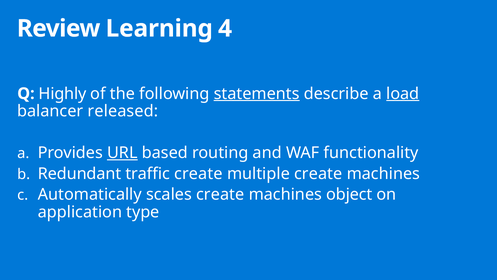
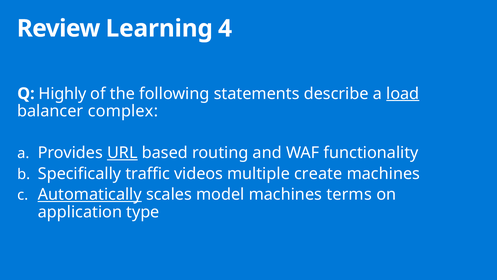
statements underline: present -> none
released: released -> complex
Redundant: Redundant -> Specifically
traffic create: create -> videos
Automatically underline: none -> present
scales create: create -> model
object: object -> terms
